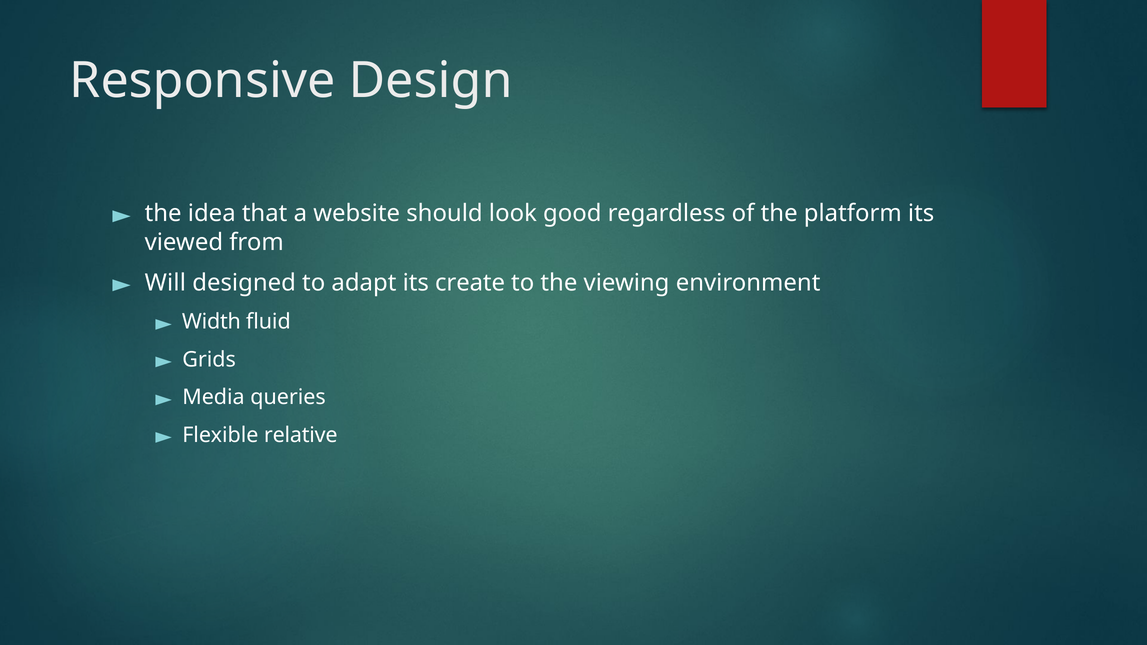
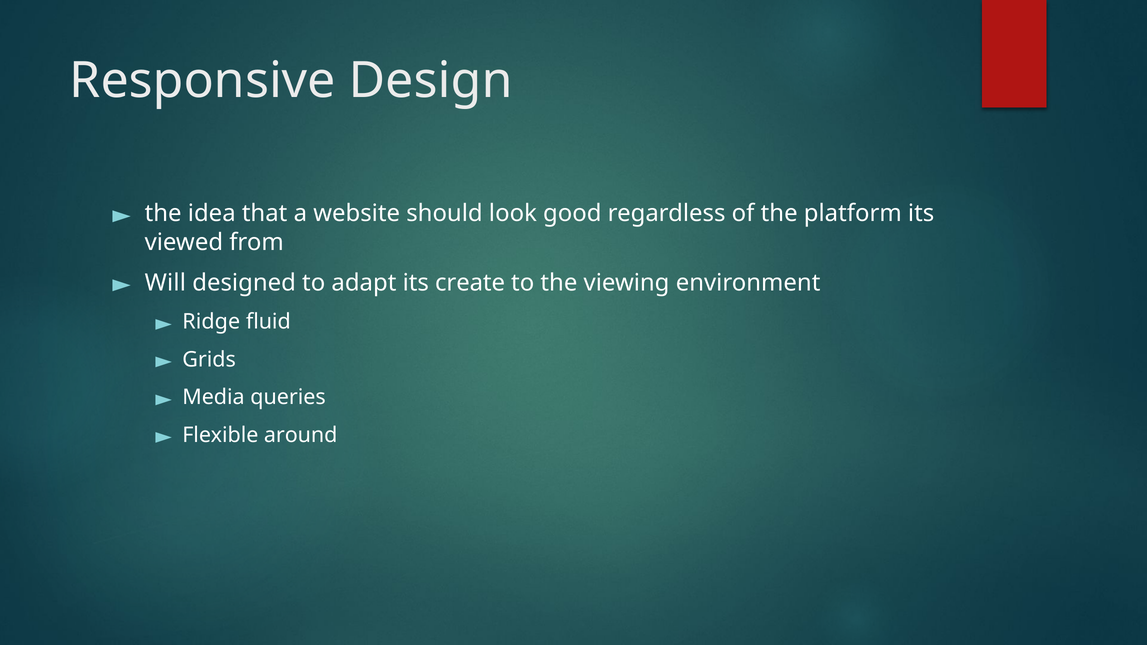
Width: Width -> Ridge
relative: relative -> around
